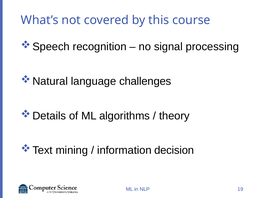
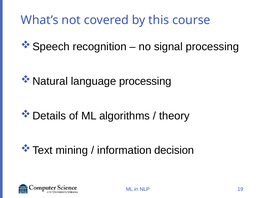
language challenges: challenges -> processing
